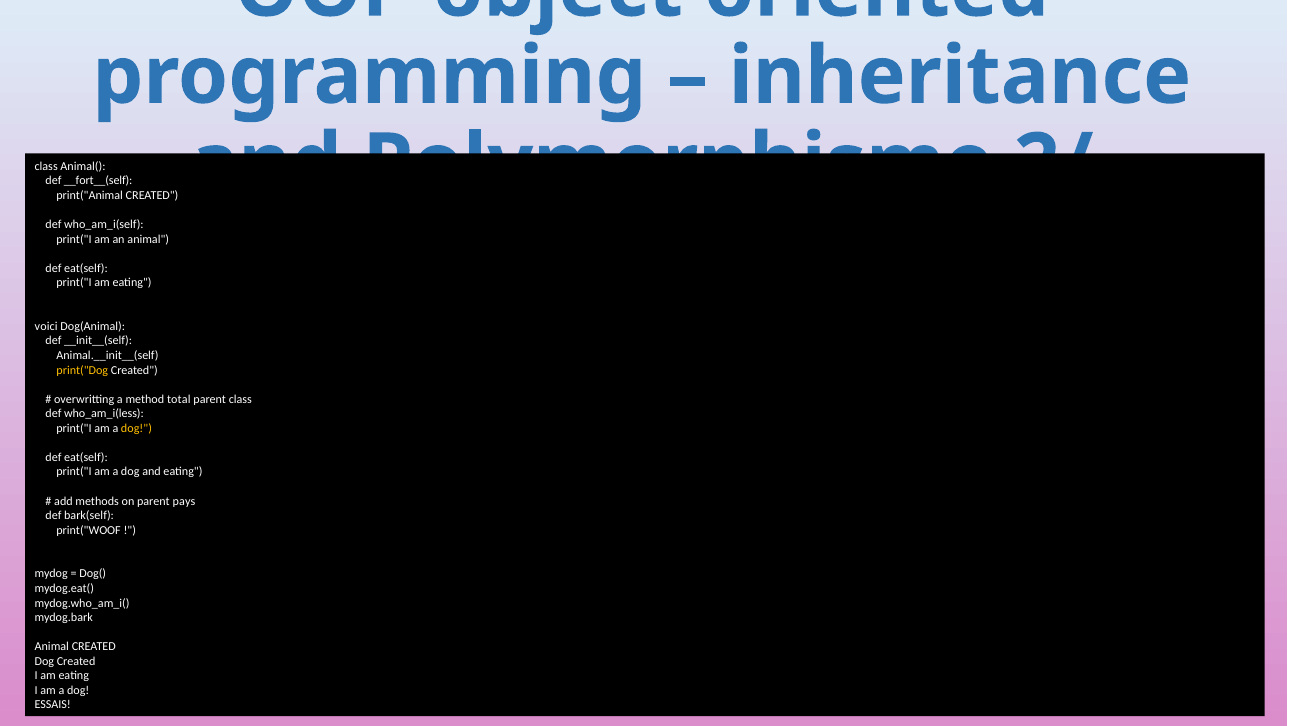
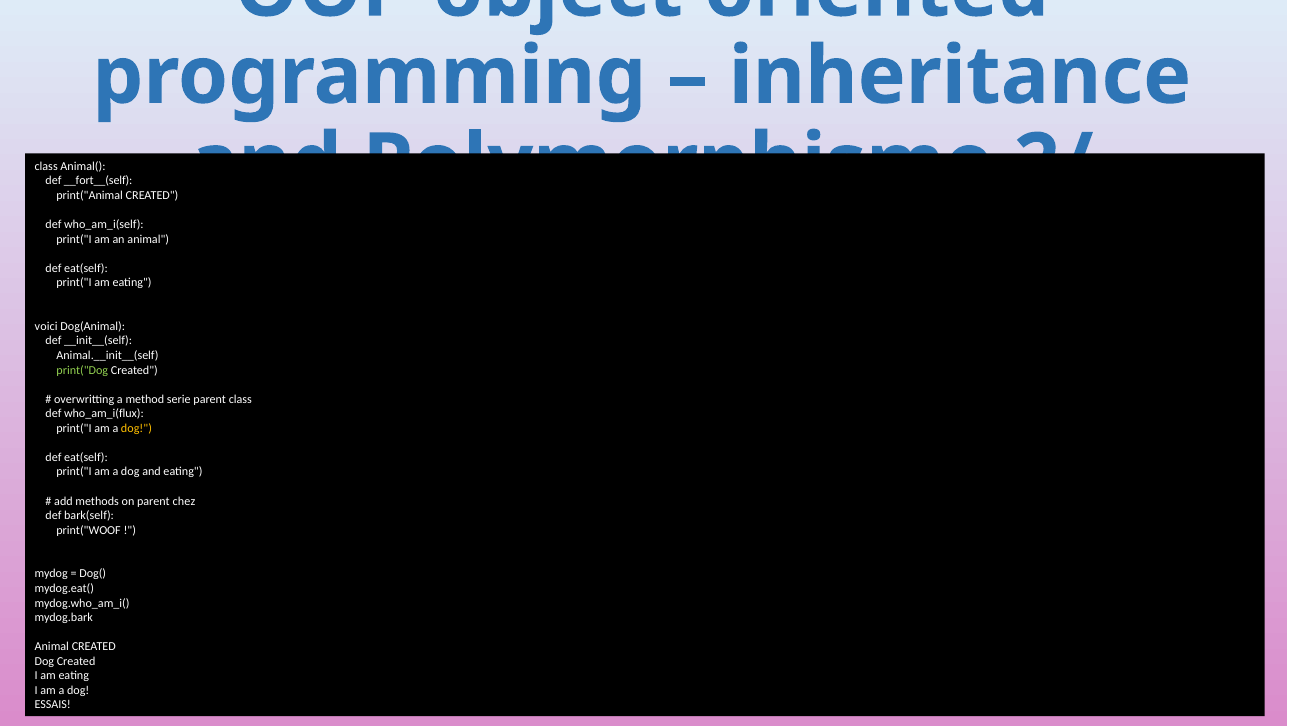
print("Dog colour: yellow -> light green
total: total -> serie
who_am_i(less: who_am_i(less -> who_am_i(flux
pays: pays -> chez
